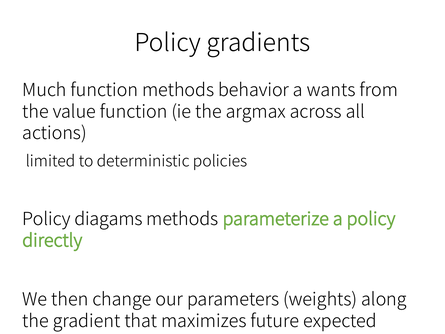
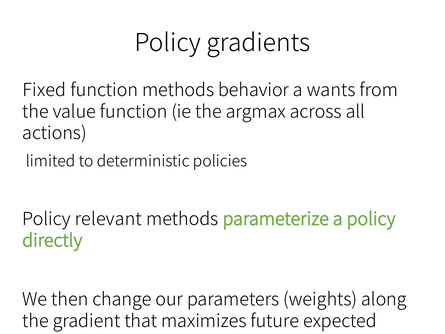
Much: Much -> Fixed
diagams: diagams -> relevant
